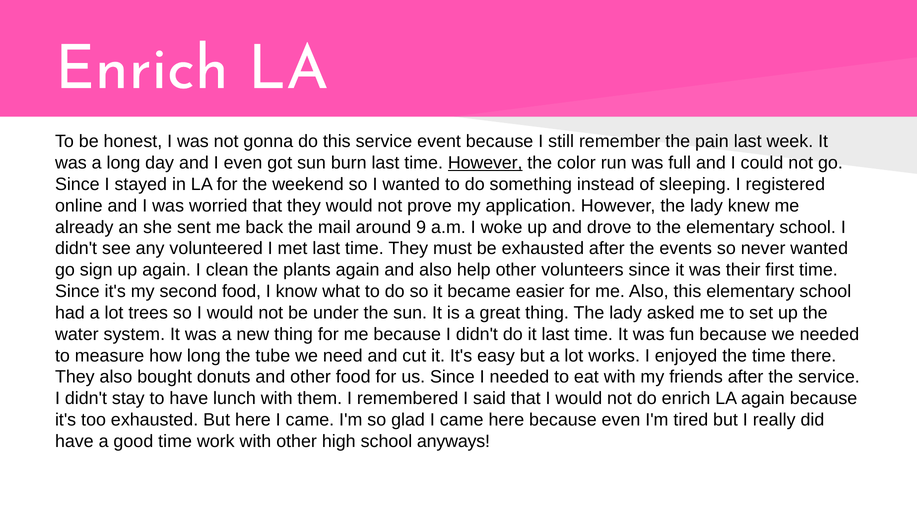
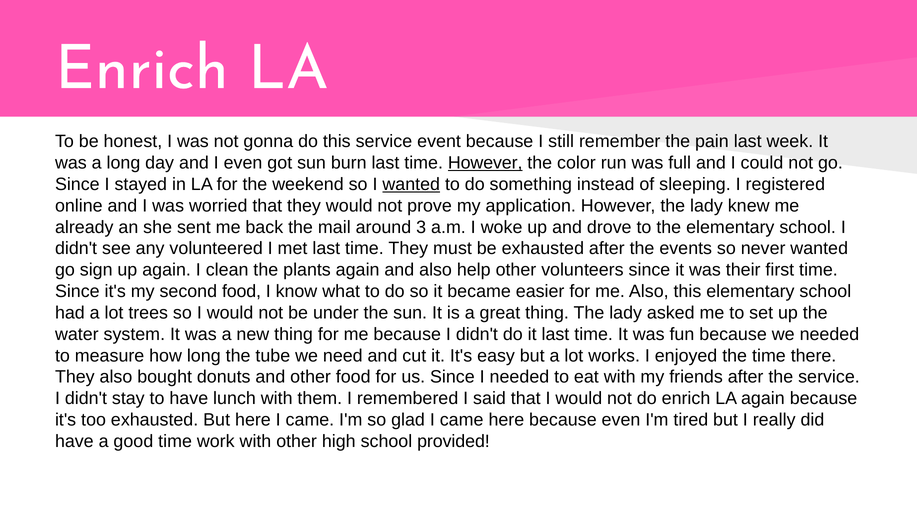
wanted at (411, 184) underline: none -> present
9: 9 -> 3
anyways: anyways -> provided
